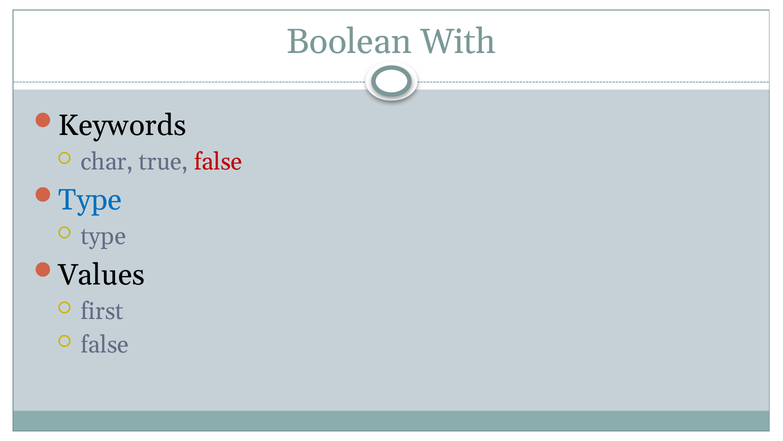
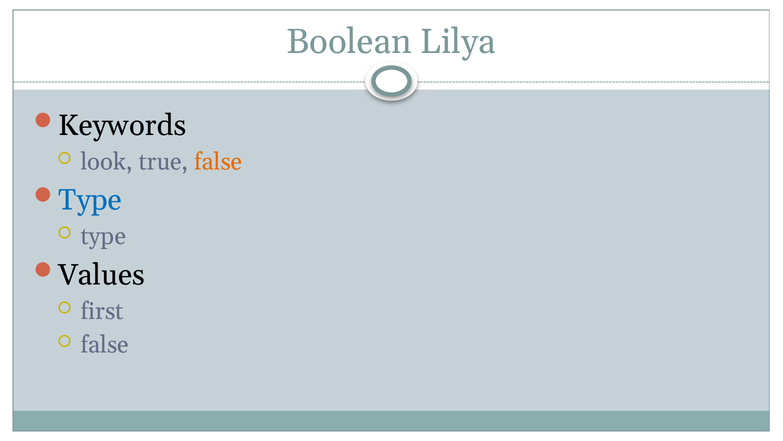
With: With -> Lilya
char: char -> look
false at (218, 162) colour: red -> orange
